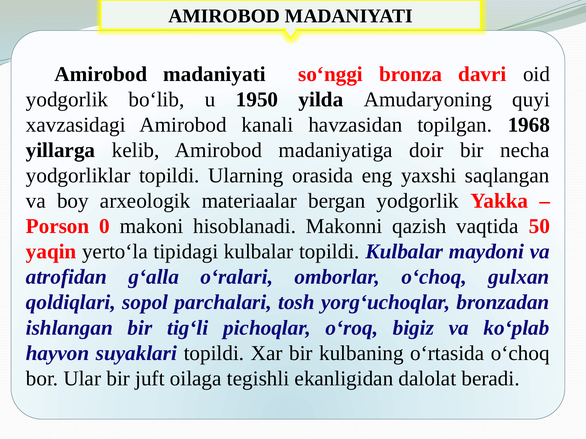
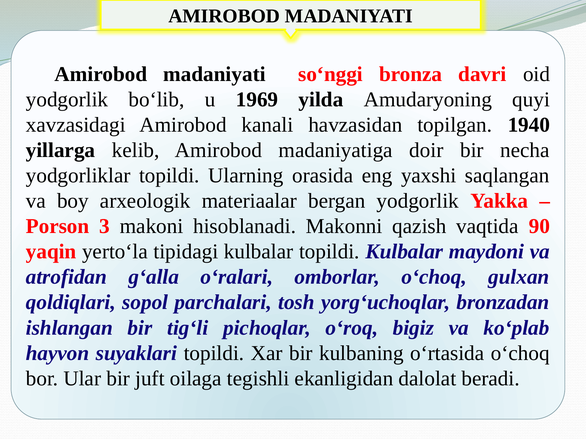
1950: 1950 -> 1969
1968: 1968 -> 1940
0: 0 -> 3
50: 50 -> 90
